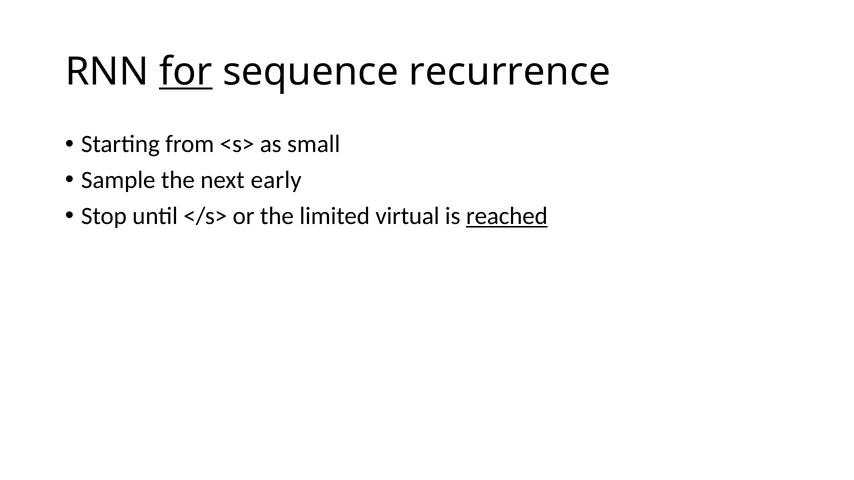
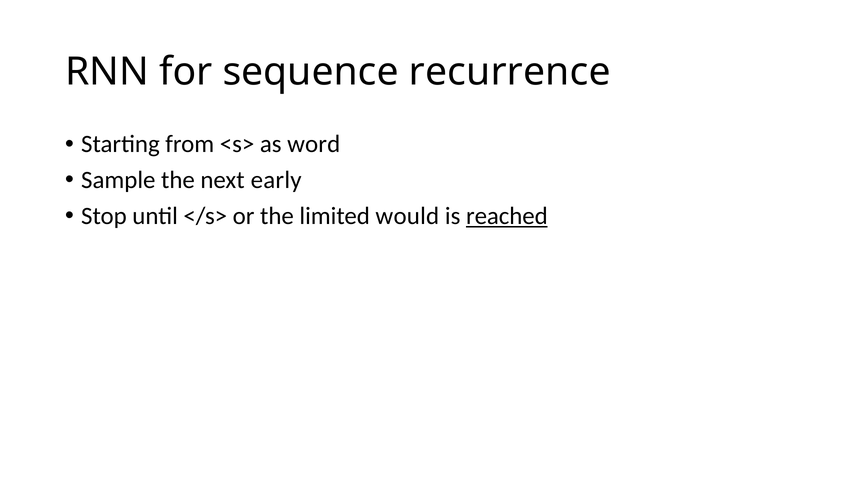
for underline: present -> none
small: small -> word
virtual: virtual -> would
